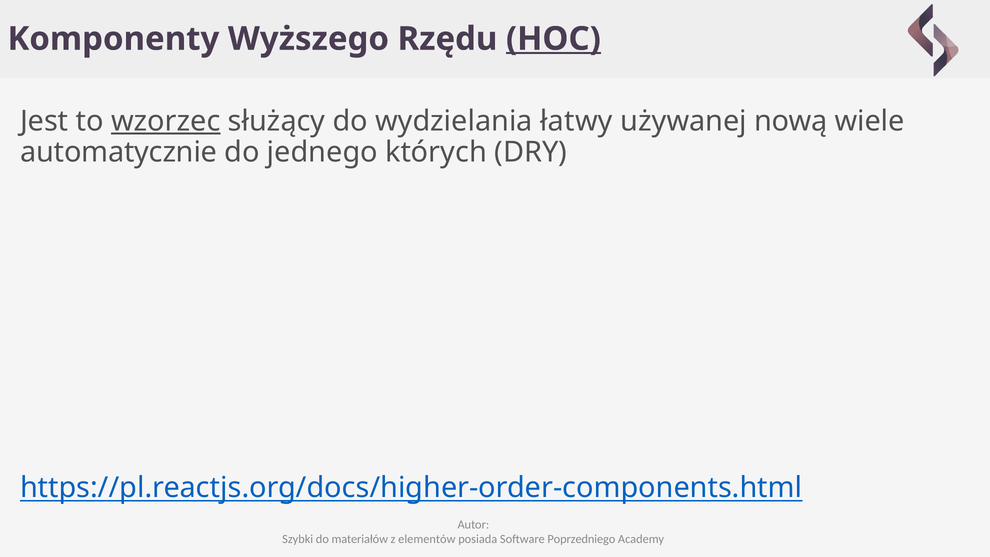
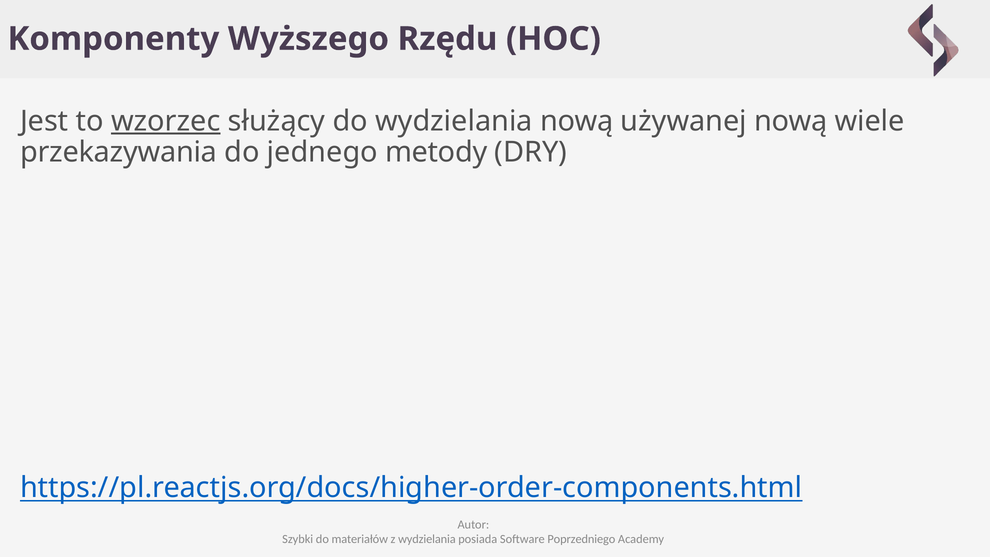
HOC underline: present -> none
wydzielania łatwy: łatwy -> nową
automatycznie: automatycznie -> przekazywania
których: których -> metody
z elementów: elementów -> wydzielania
